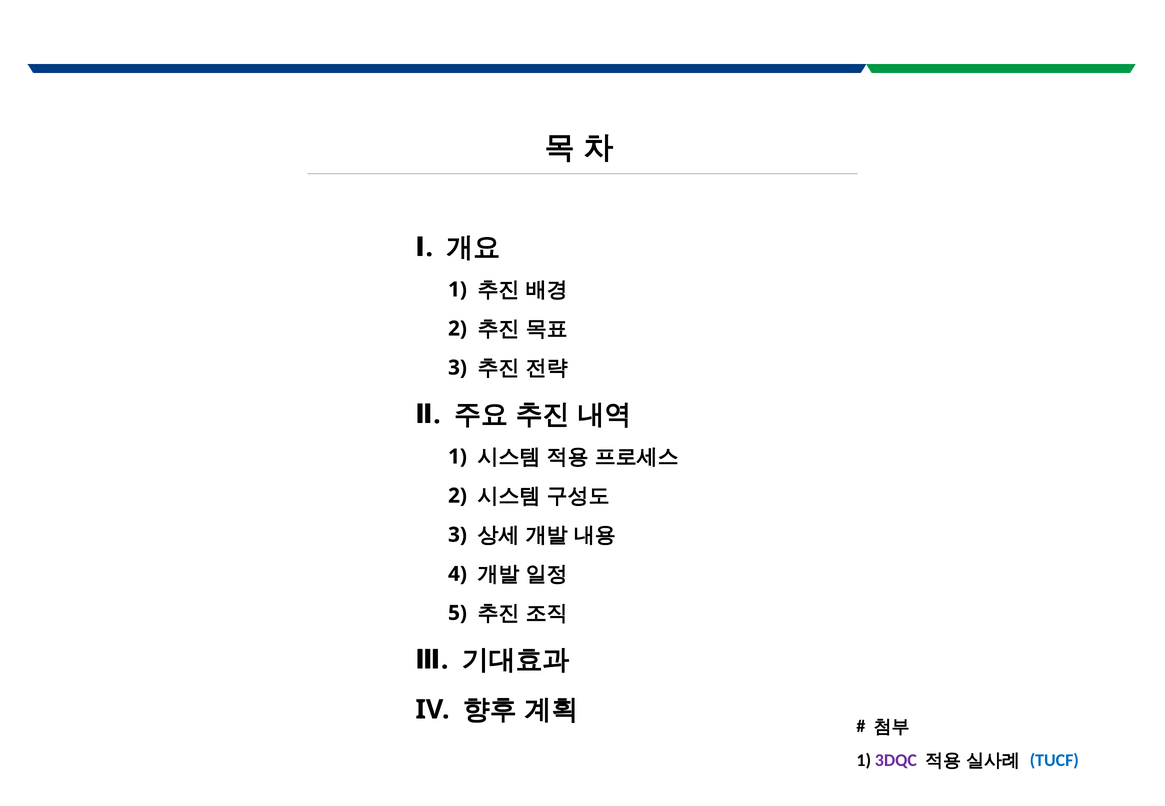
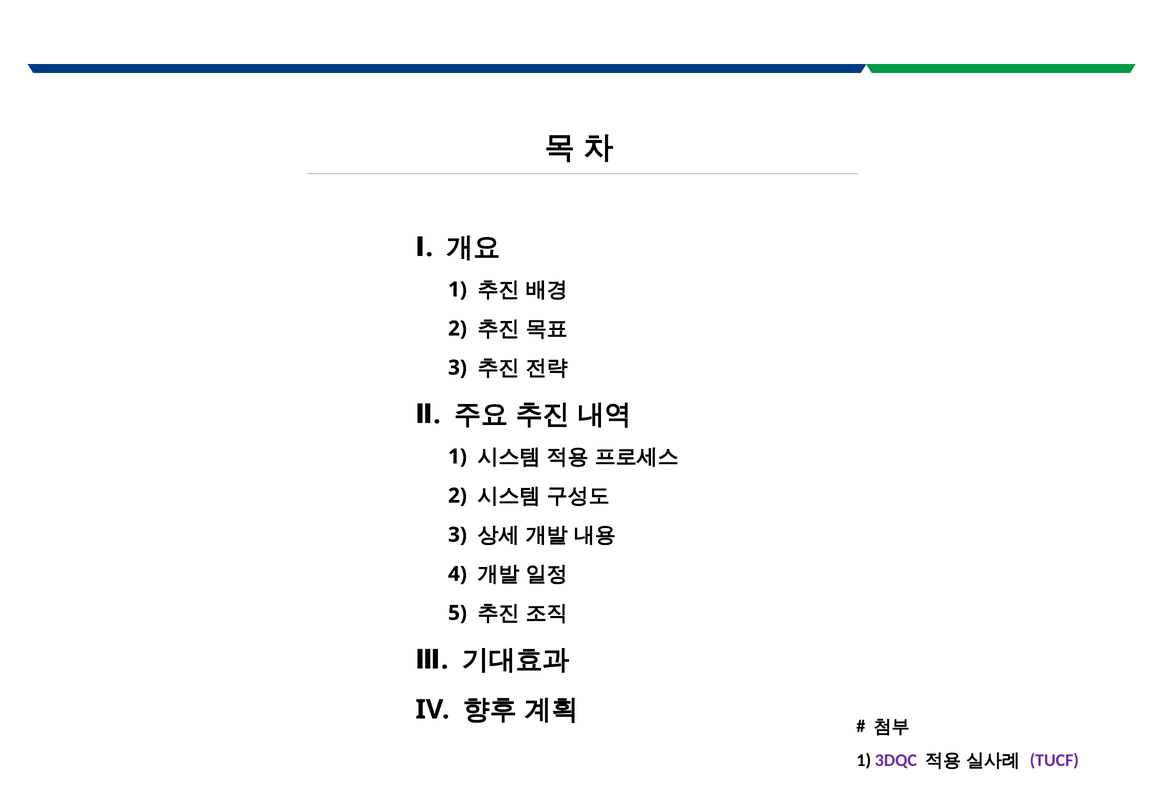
TUCF colour: blue -> purple
